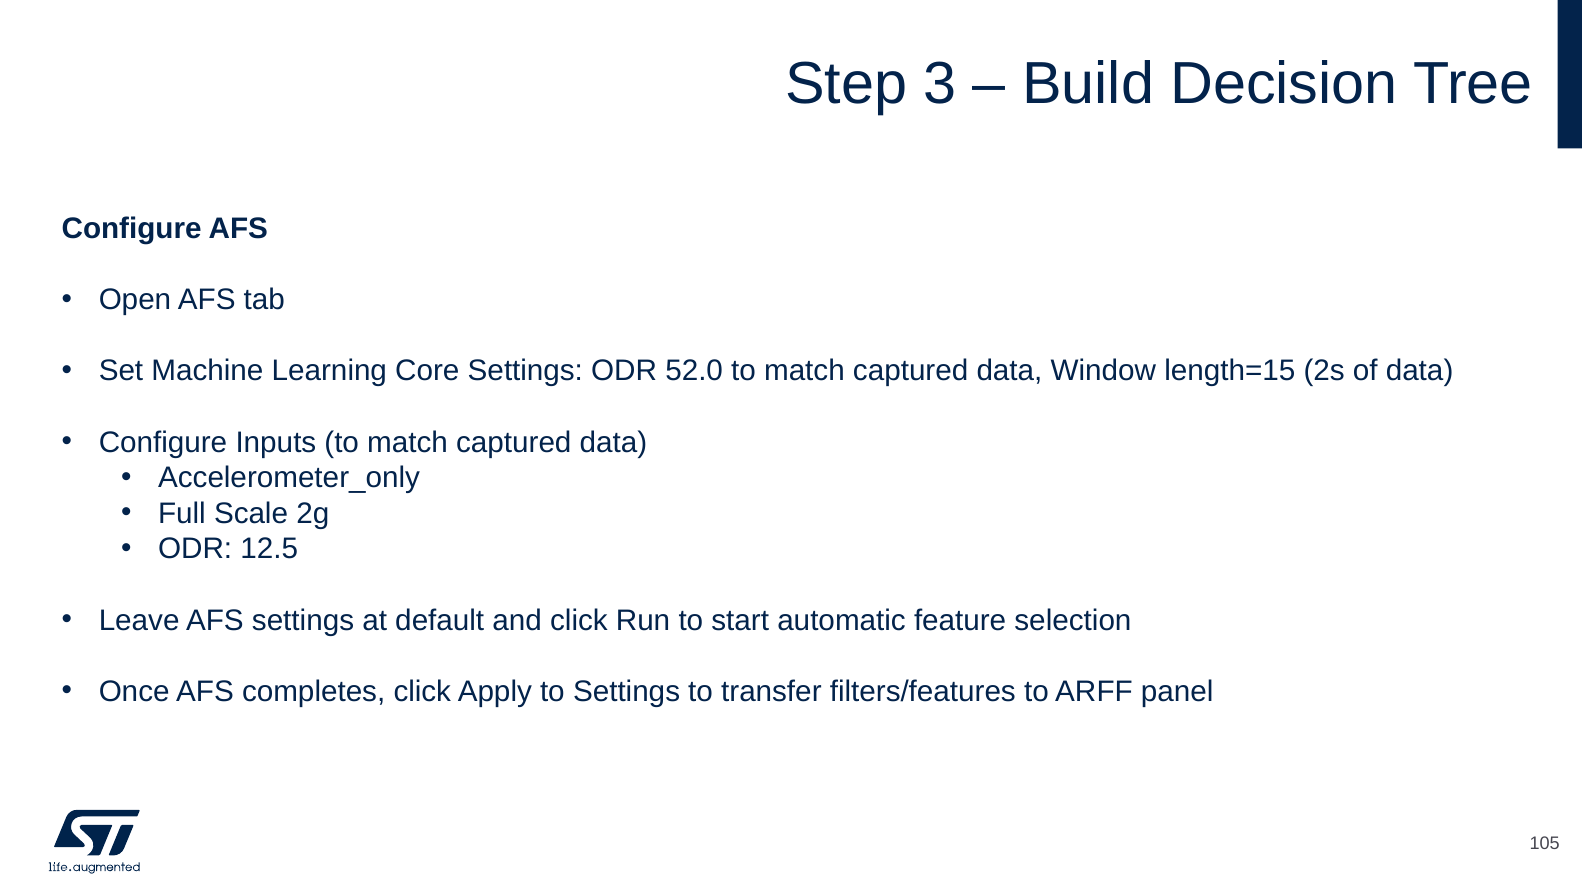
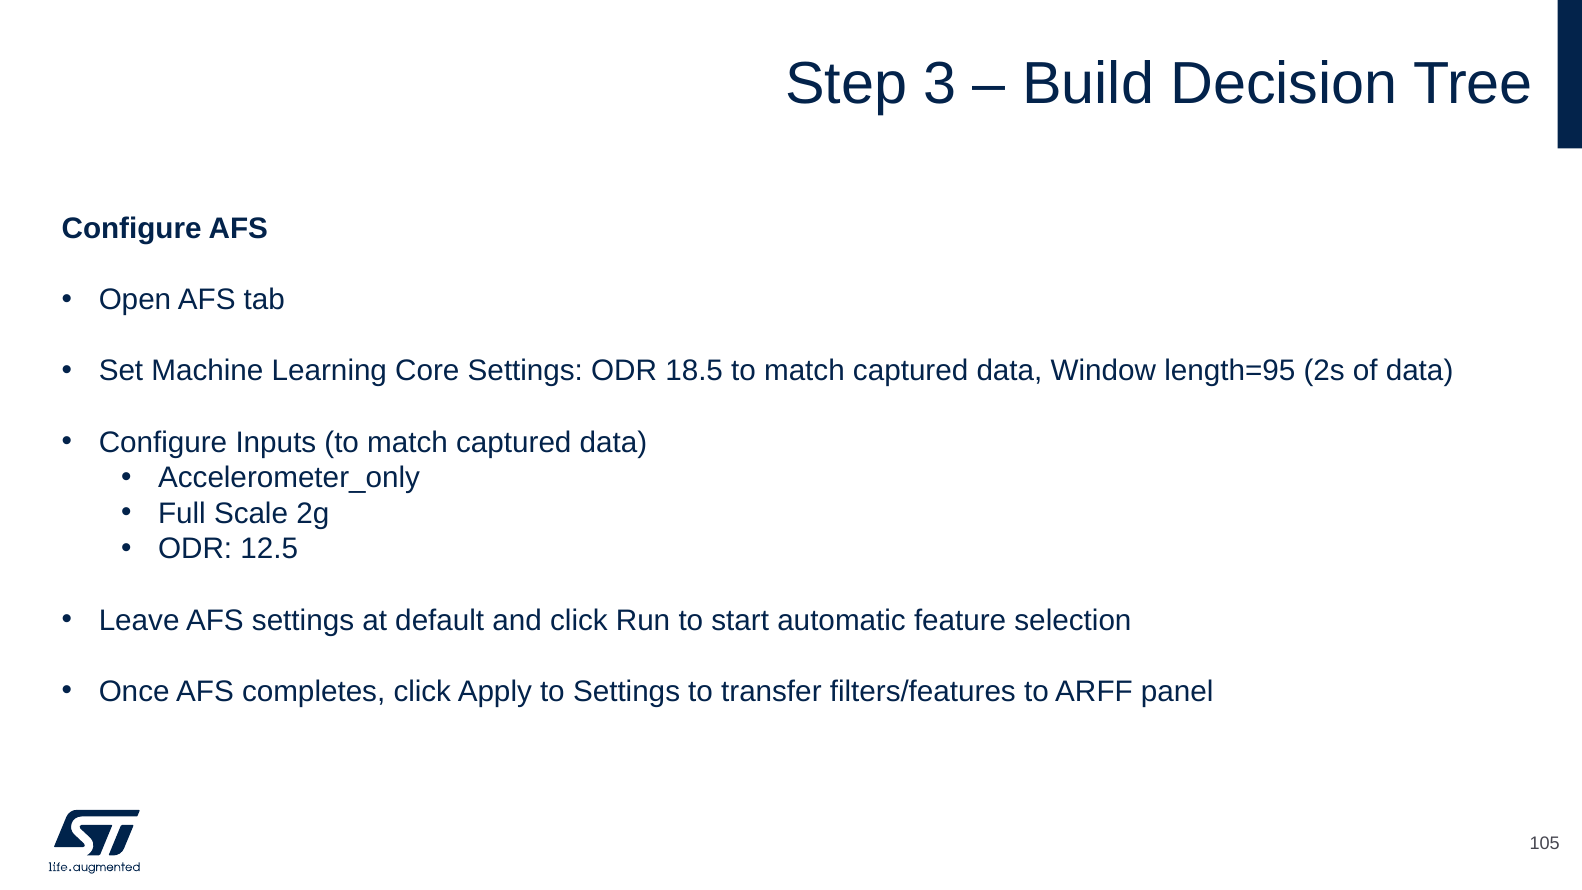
52.0: 52.0 -> 18.5
length=15: length=15 -> length=95
